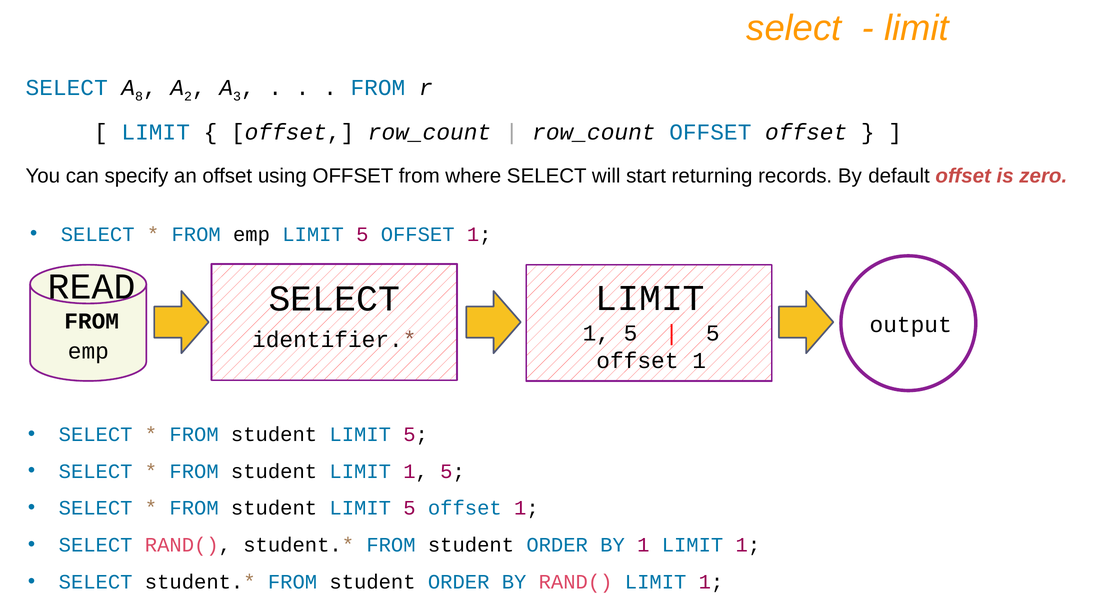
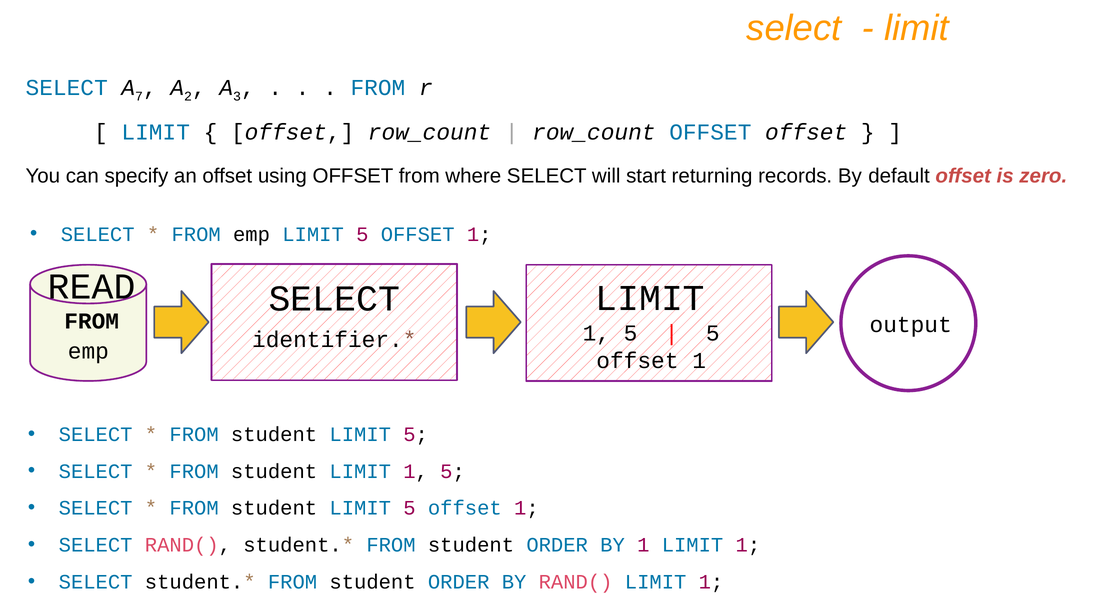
8: 8 -> 7
